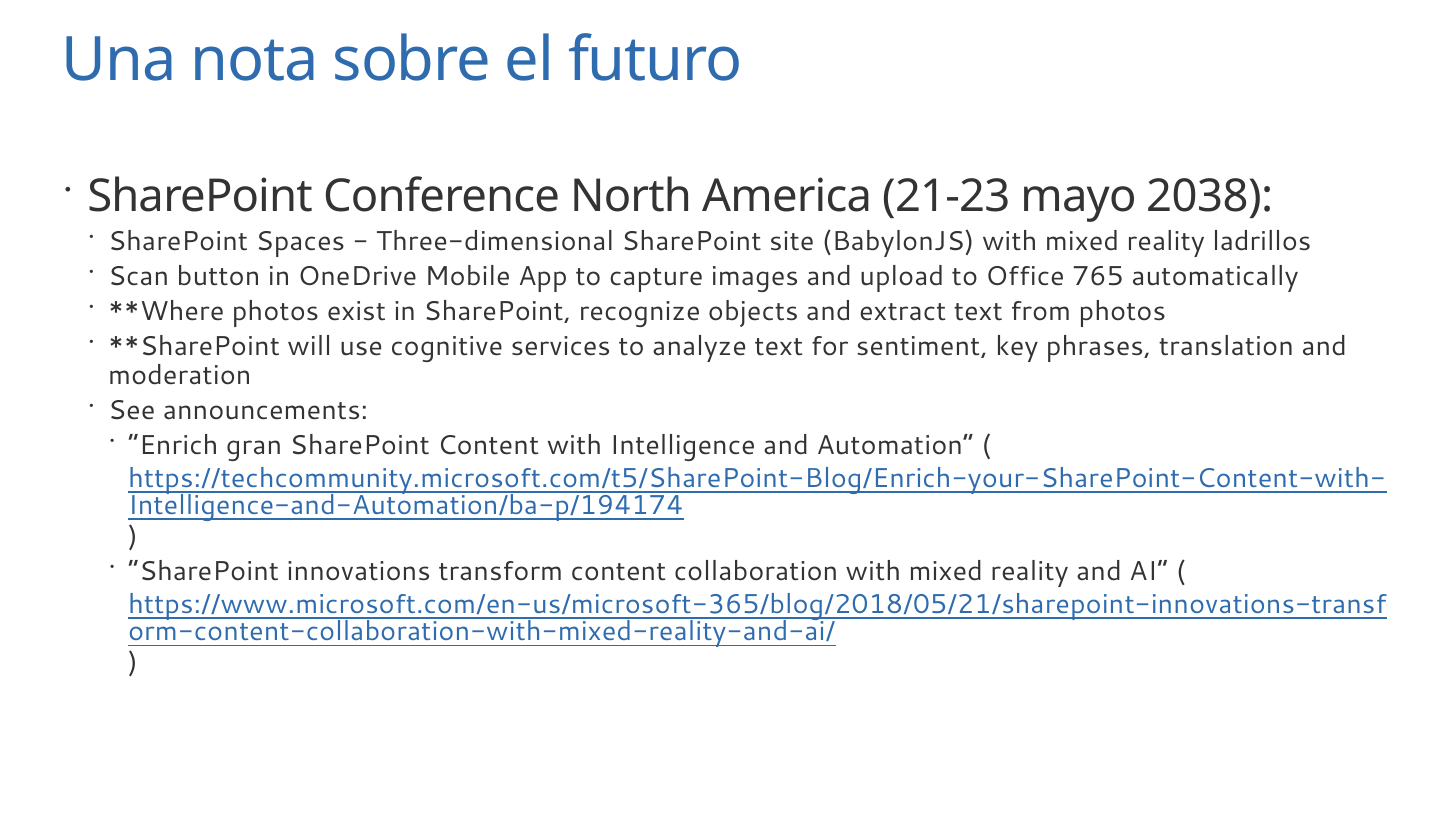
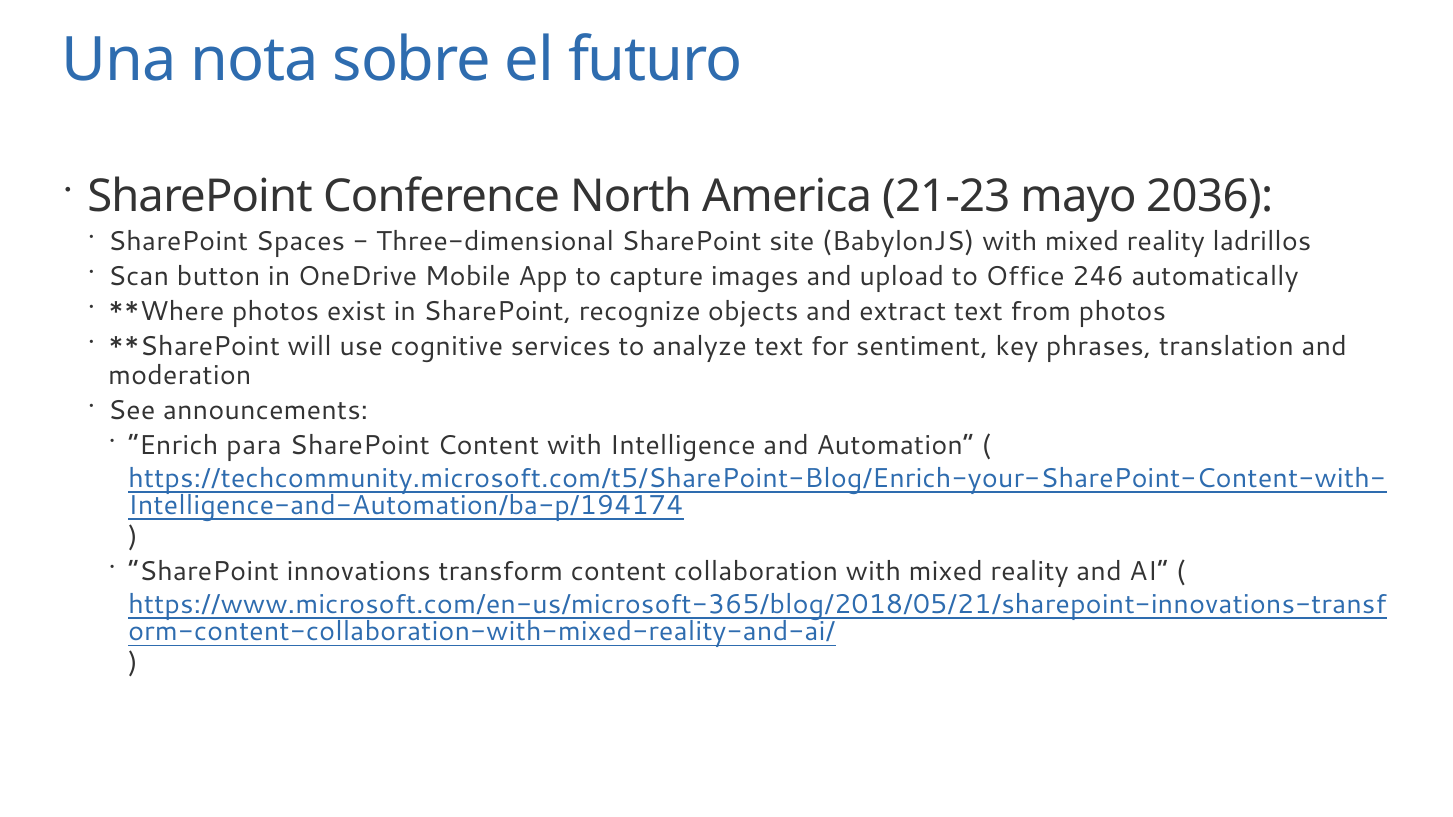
2038: 2038 -> 2036
765: 765 -> 246
gran: gran -> para
